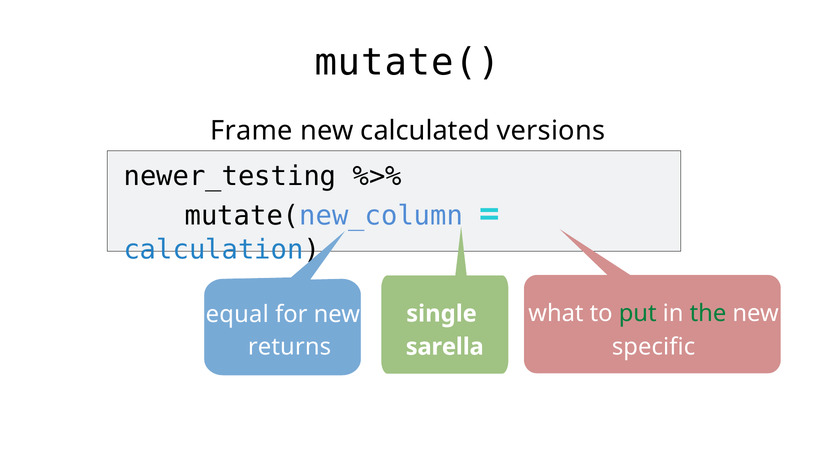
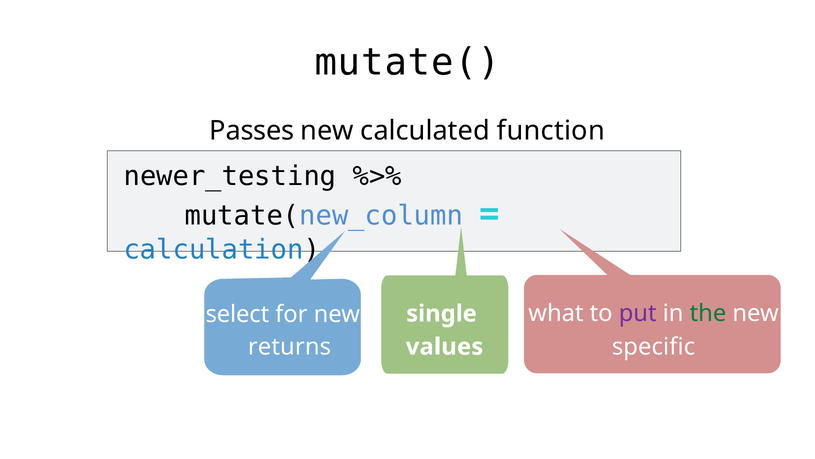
Frame: Frame -> Passes
versions: versions -> function
put colour: green -> purple
equal: equal -> select
sarella: sarella -> values
